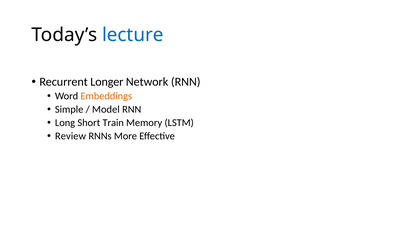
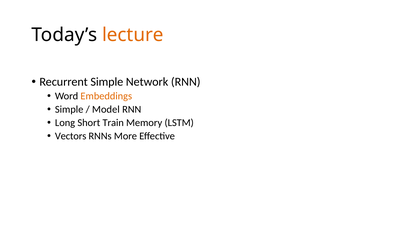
lecture colour: blue -> orange
Recurrent Longer: Longer -> Simple
Review: Review -> Vectors
